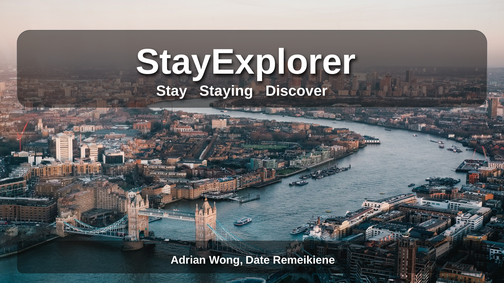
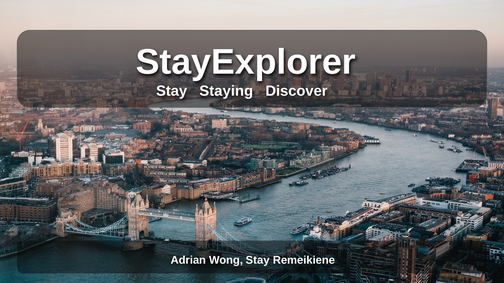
Wong Date: Date -> Stay
